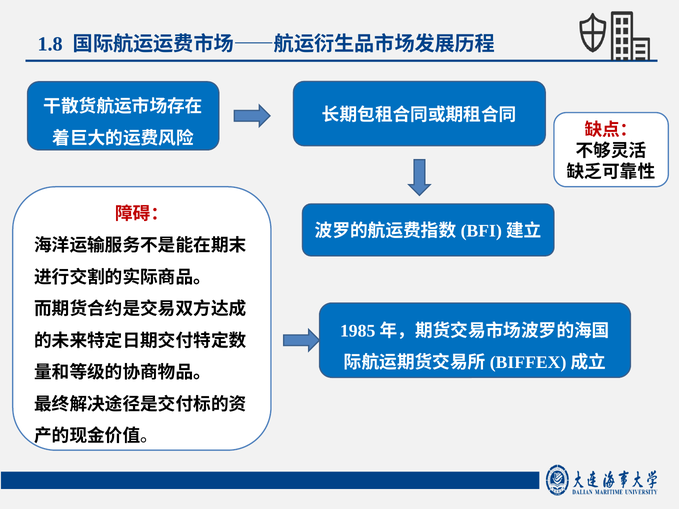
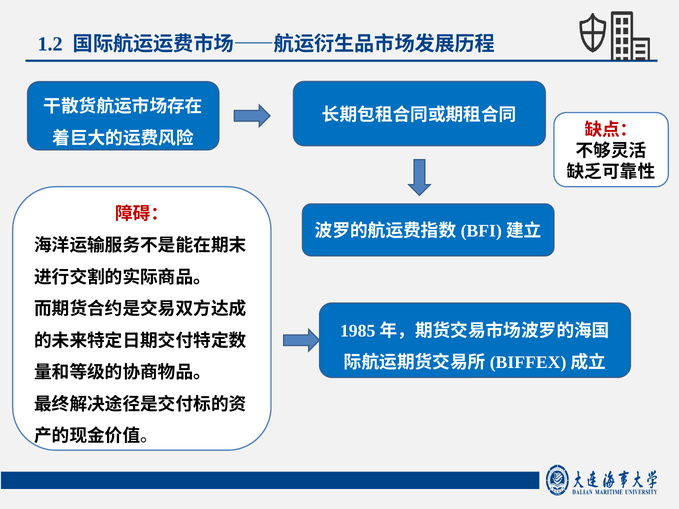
1.8: 1.8 -> 1.2
